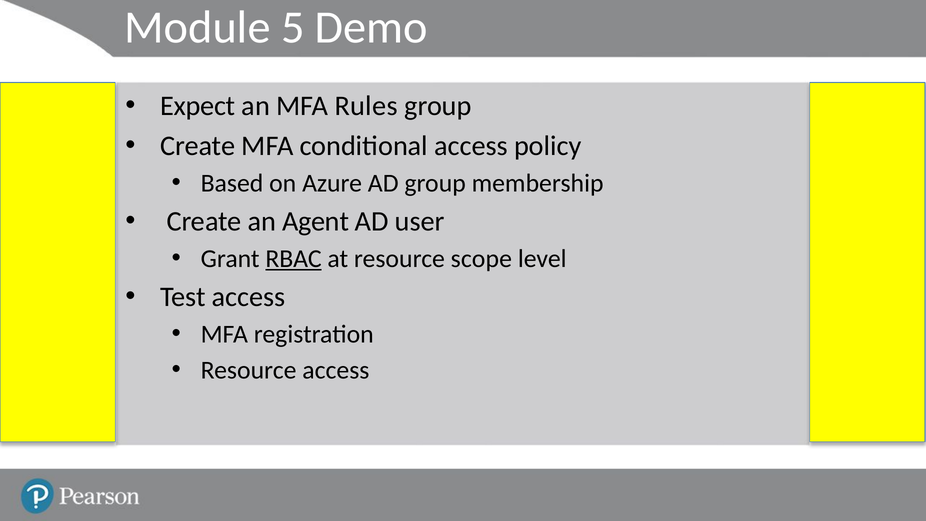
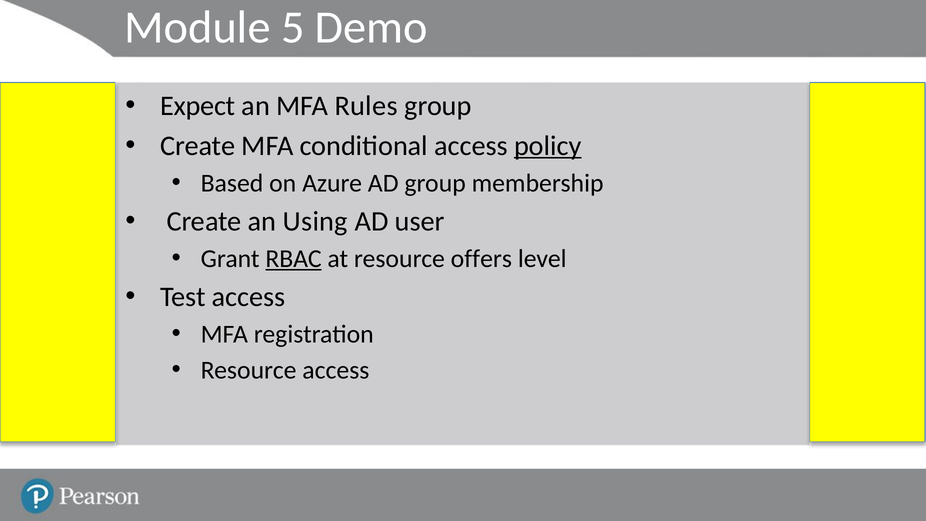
policy underline: none -> present
Agent: Agent -> Using
scope: scope -> offers
